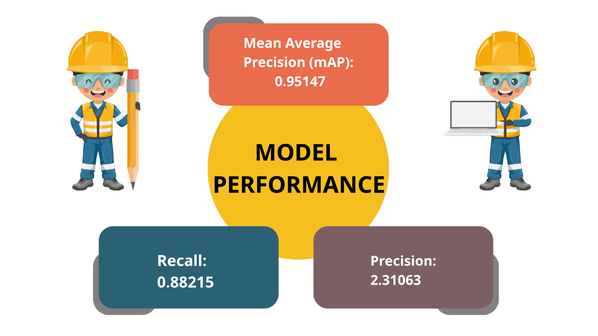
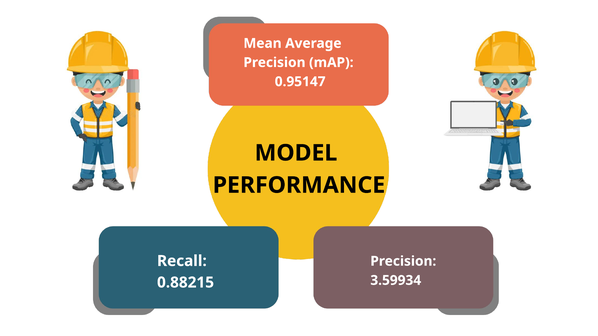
2.31063: 2.31063 -> 3.59934
